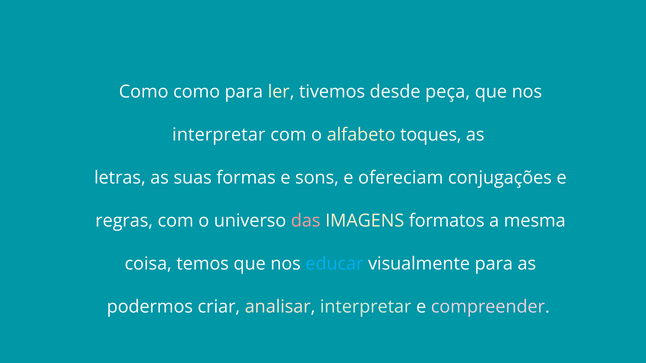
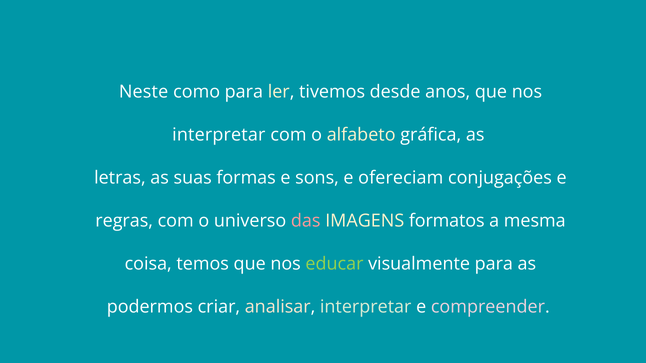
Como at (144, 92): Como -> Neste
peça: peça -> anos
toques: toques -> gráfica
educar colour: light blue -> light green
